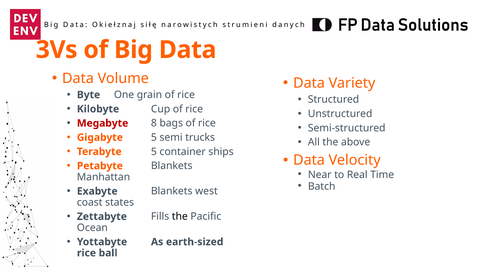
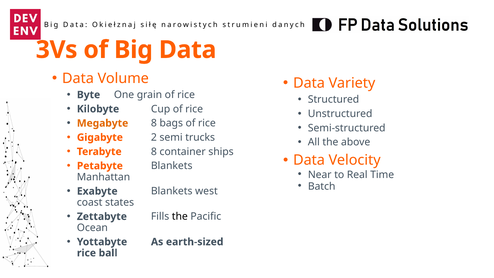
Megabyte colour: red -> orange
Gigabyte 5: 5 -> 2
Terabyte 5: 5 -> 8
